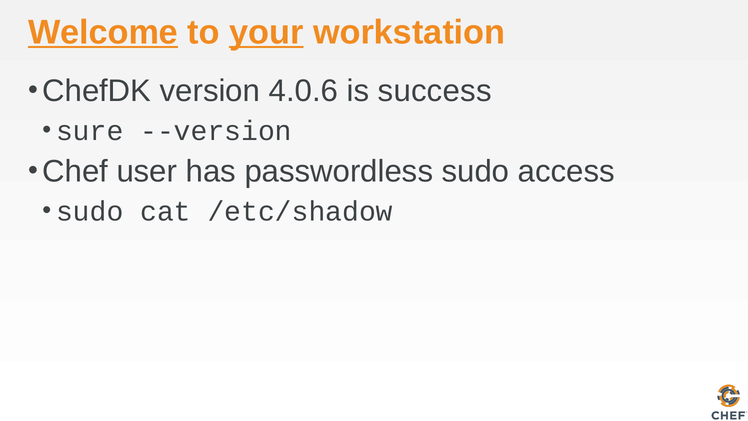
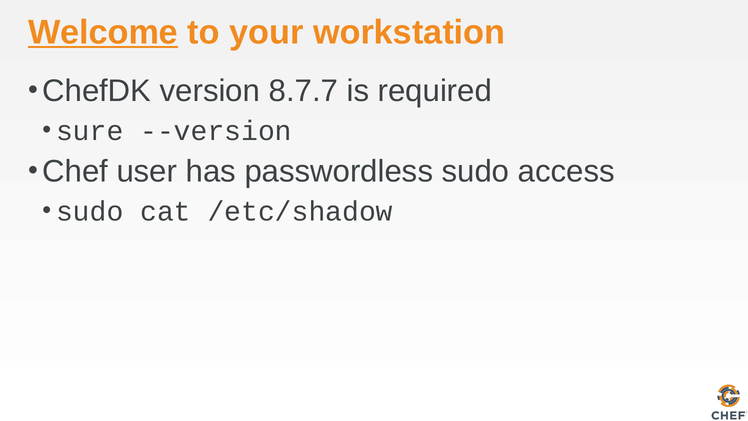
your underline: present -> none
4.0.6: 4.0.6 -> 8.7.7
success: success -> required
